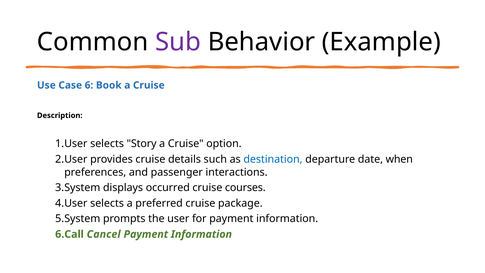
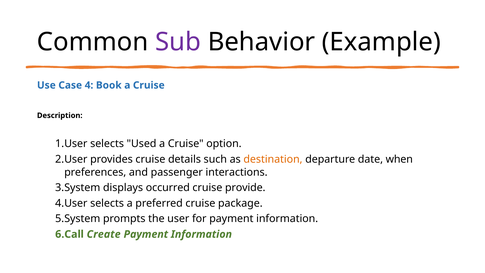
6: 6 -> 4
Story: Story -> Used
destination colour: blue -> orange
courses: courses -> provide
Cancel: Cancel -> Create
